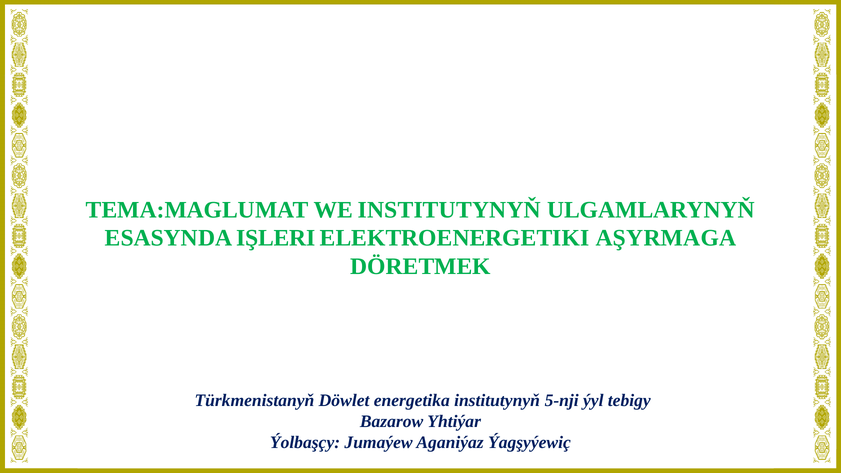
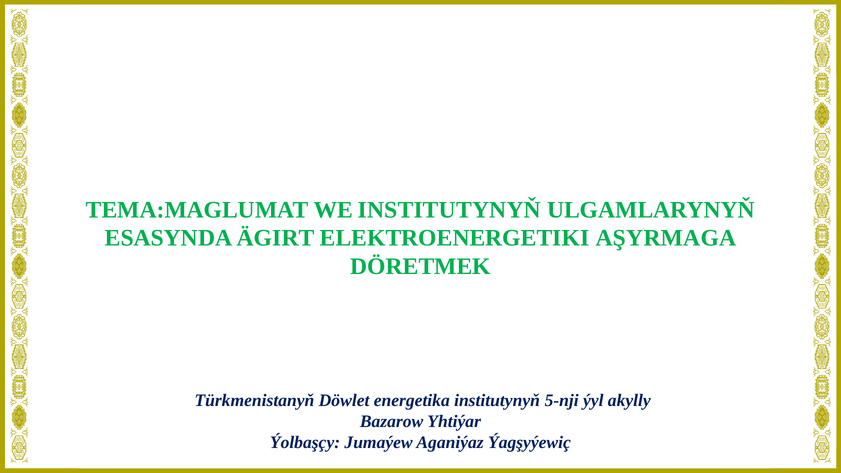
IŞLERI: IŞLERI -> ÄGIRT
tebigy: tebigy -> akylly
